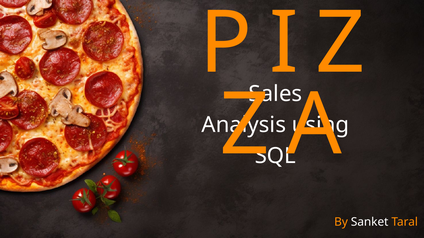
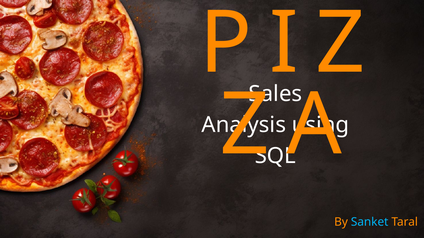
Sanket colour: white -> light blue
